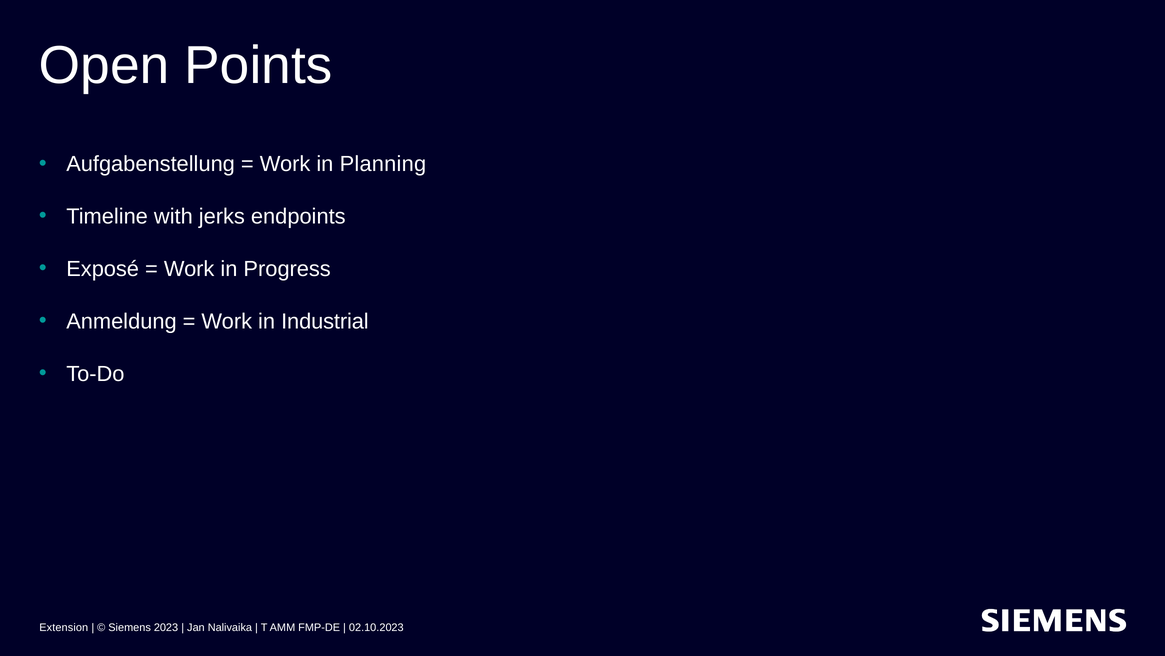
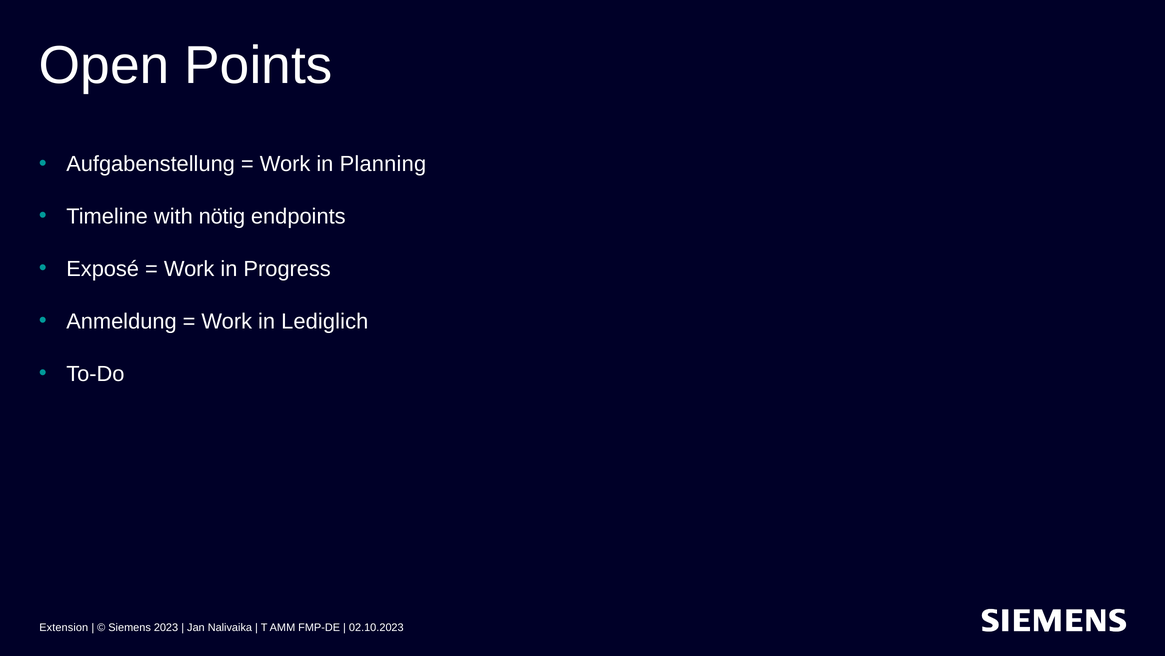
jerks: jerks -> nötig
Industrial: Industrial -> Lediglich
